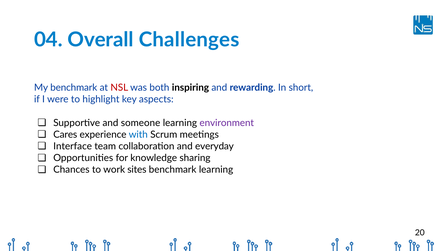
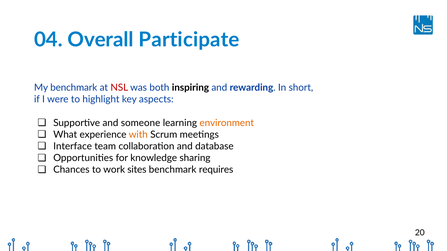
Challenges: Challenges -> Participate
environment colour: purple -> orange
Cares: Cares -> What
with colour: blue -> orange
everyday: everyday -> database
benchmark learning: learning -> requires
